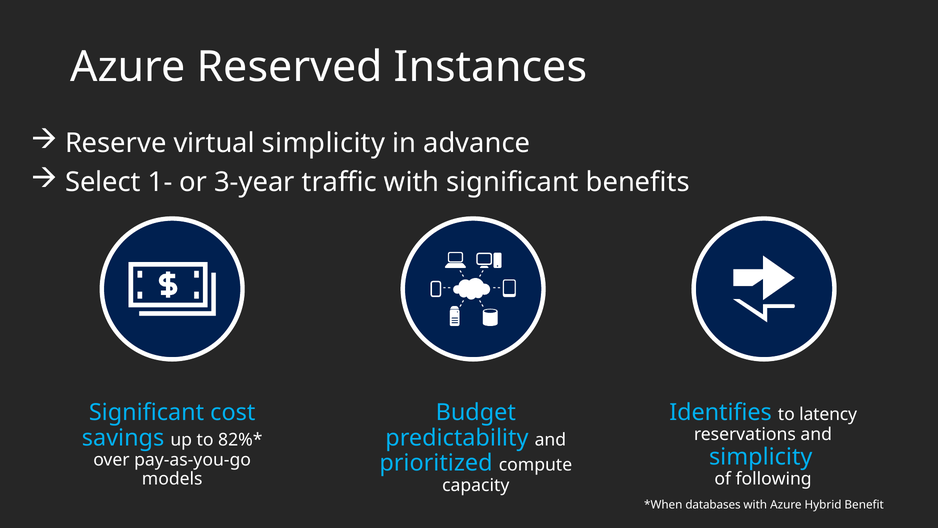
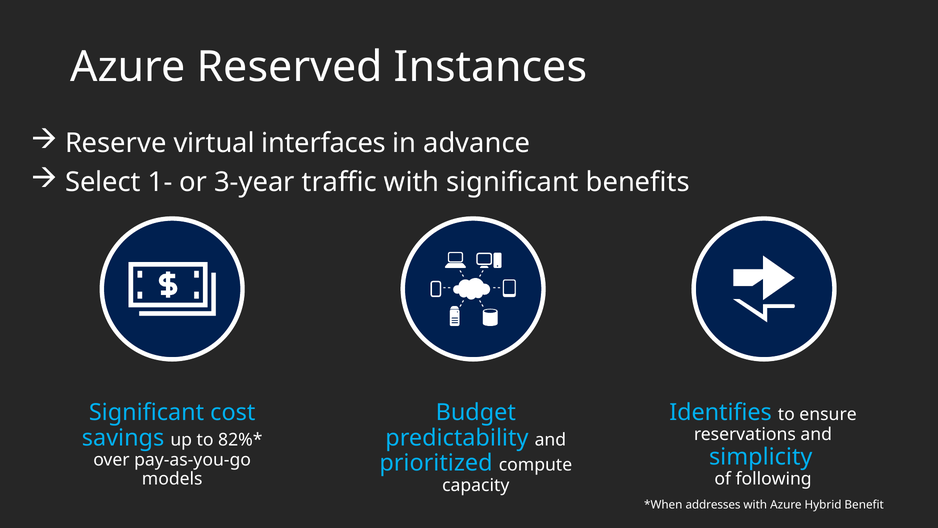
virtual simplicity: simplicity -> interfaces
latency: latency -> ensure
databases: databases -> addresses
